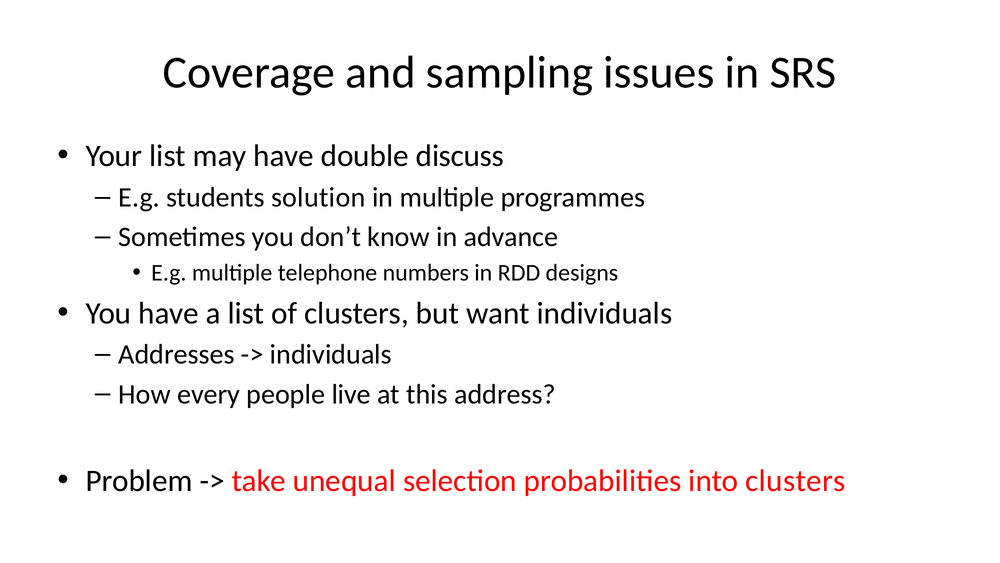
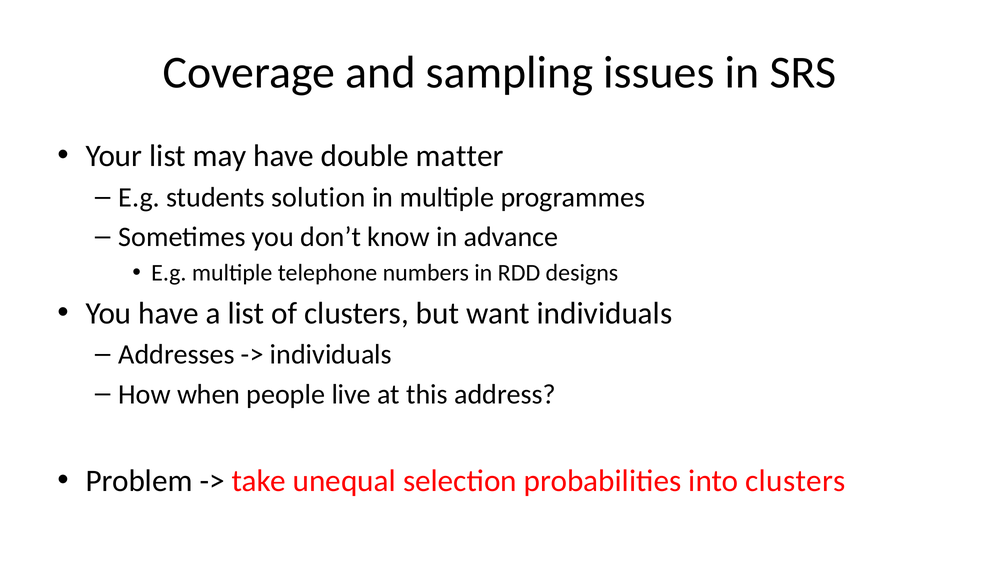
discuss: discuss -> matter
every: every -> when
